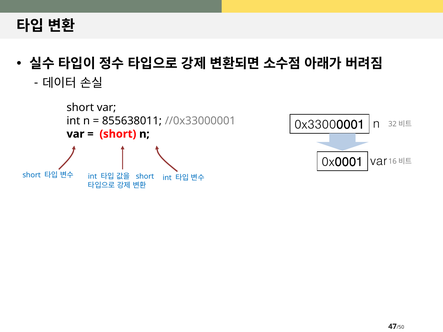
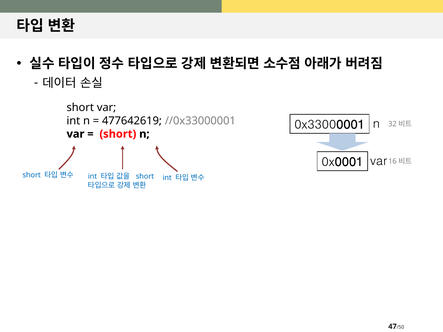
855638011: 855638011 -> 477642619
